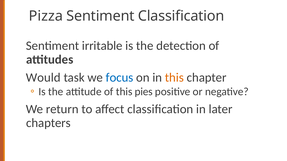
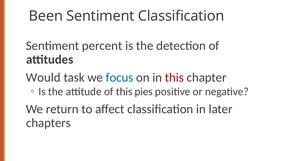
Pizza: Pizza -> Been
irritable: irritable -> percent
this at (174, 78) colour: orange -> red
